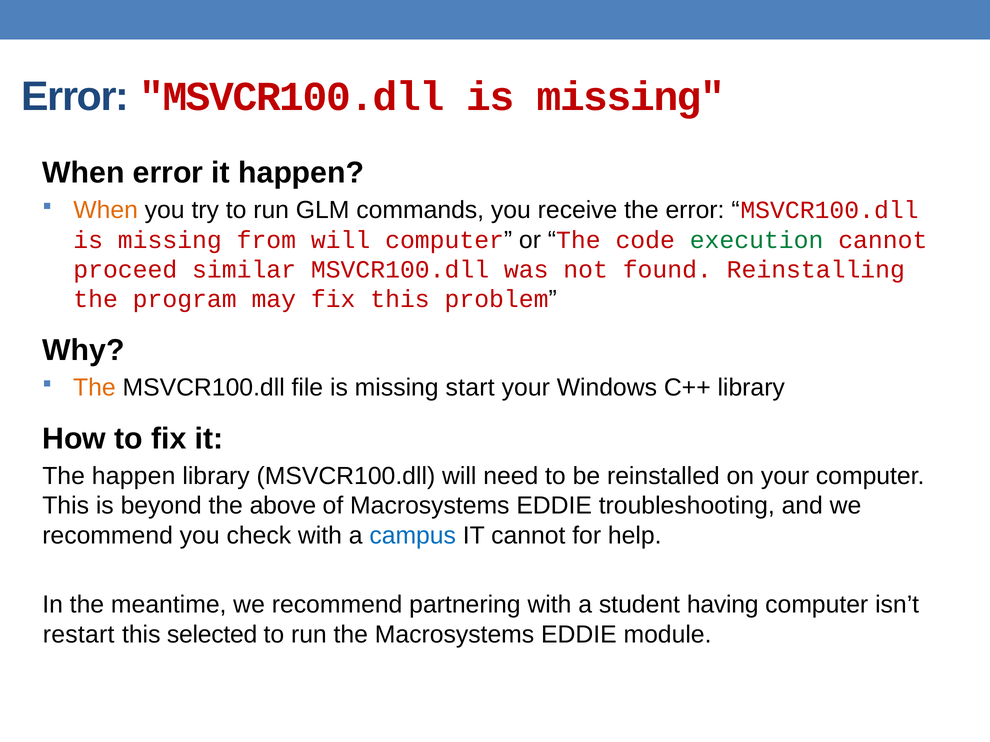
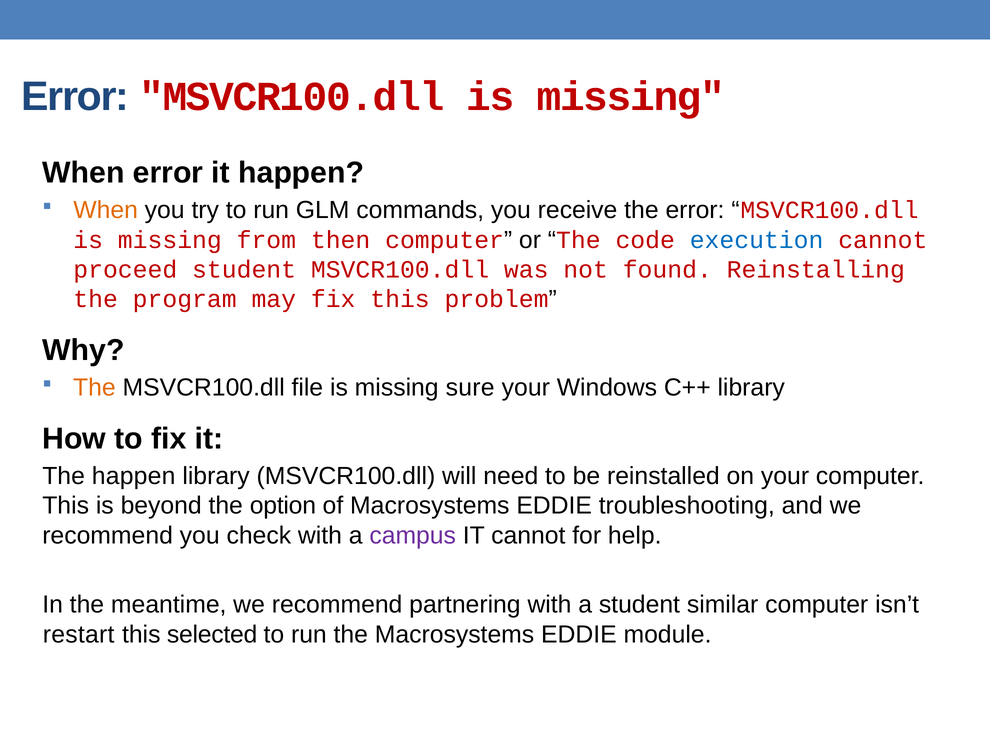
from will: will -> then
execution colour: green -> blue
proceed similar: similar -> student
start: start -> sure
above: above -> option
campus colour: blue -> purple
having: having -> similar
